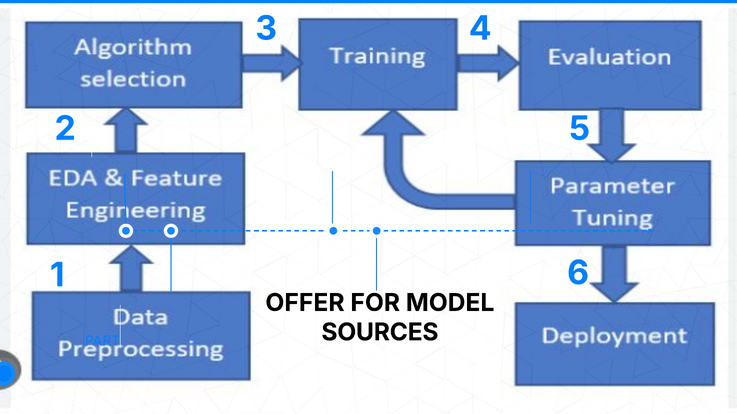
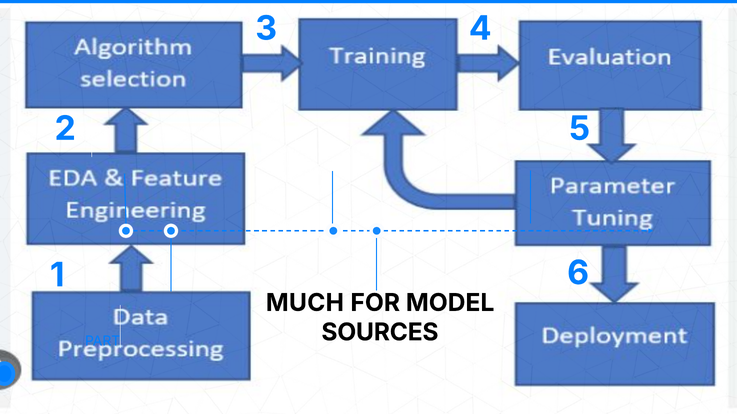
OFFER: OFFER -> MUCH
